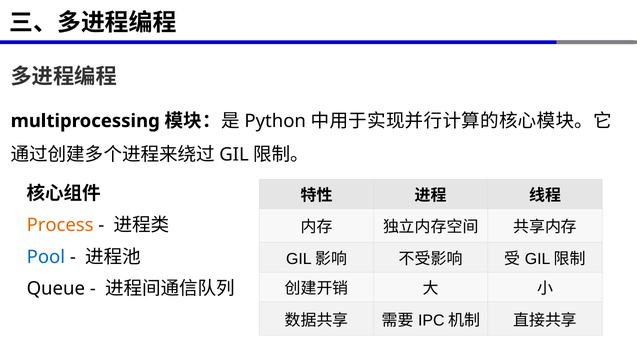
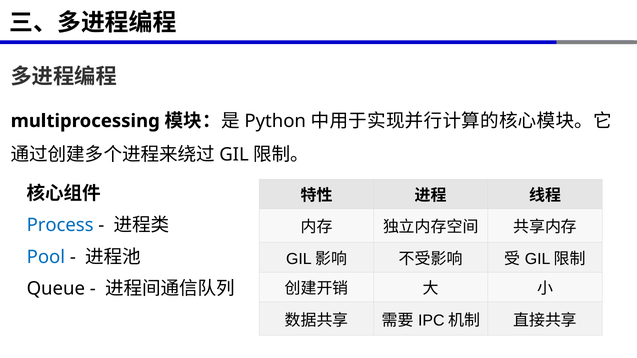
Process colour: orange -> blue
